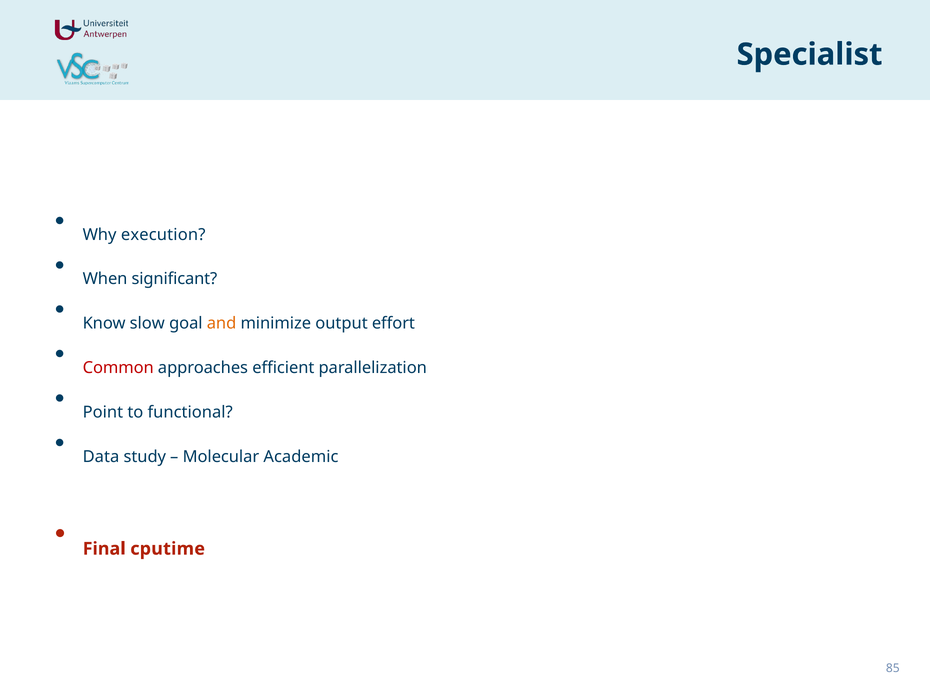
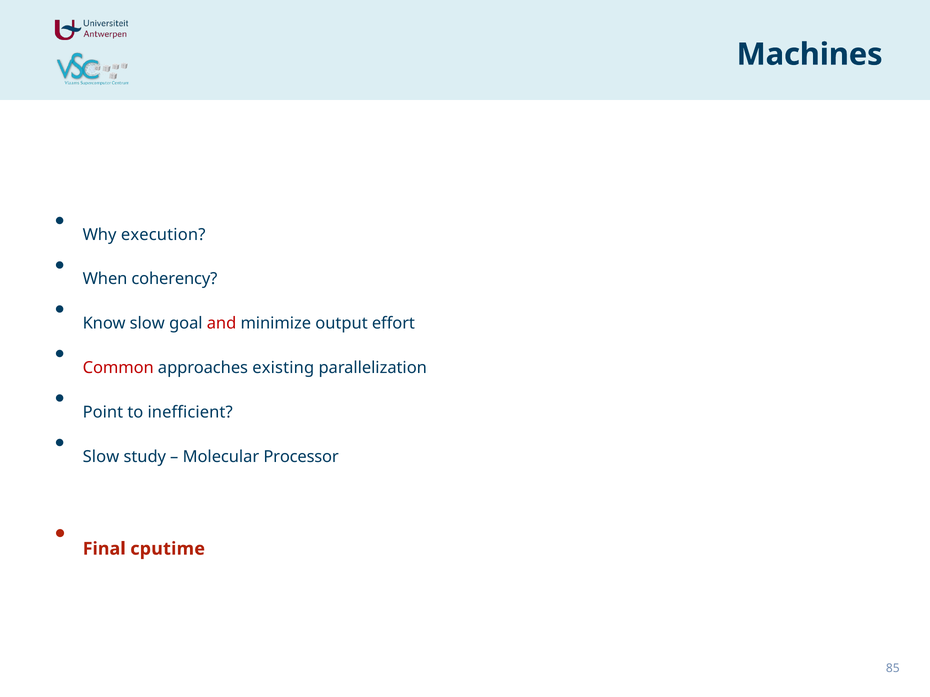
Specialist: Specialist -> Machines
significant: significant -> coherency
and colour: orange -> red
efficient: efficient -> existing
functional: functional -> inefficient
Data at (101, 457): Data -> Slow
Academic: Academic -> Processor
